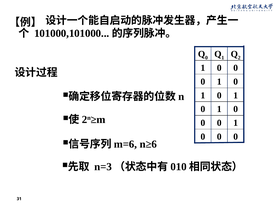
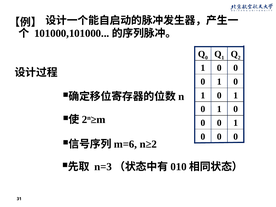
n≥6: n≥6 -> n≥2
